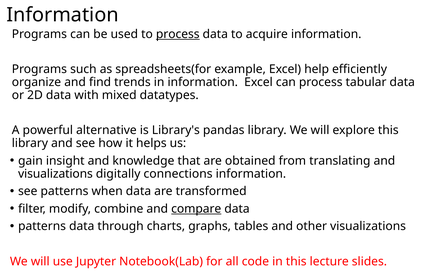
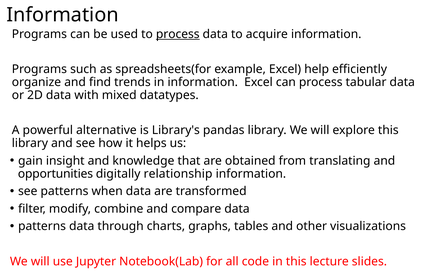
visualizations at (55, 173): visualizations -> opportunities
connections: connections -> relationship
compare underline: present -> none
